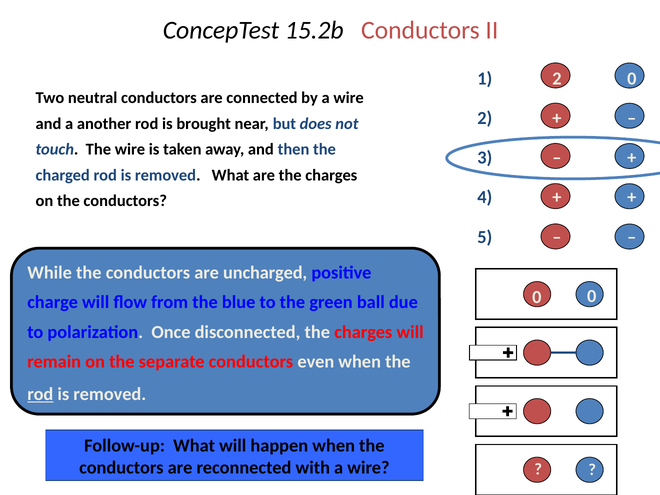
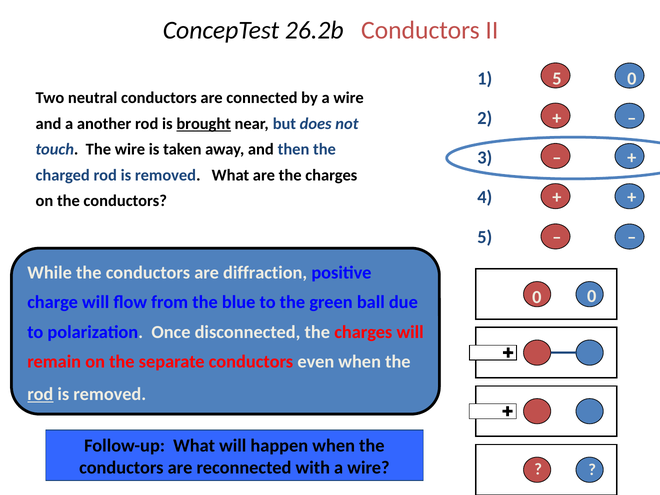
15.2b: 15.2b -> 26.2b
1 2: 2 -> 5
brought underline: none -> present
uncharged: uncharged -> diffraction
